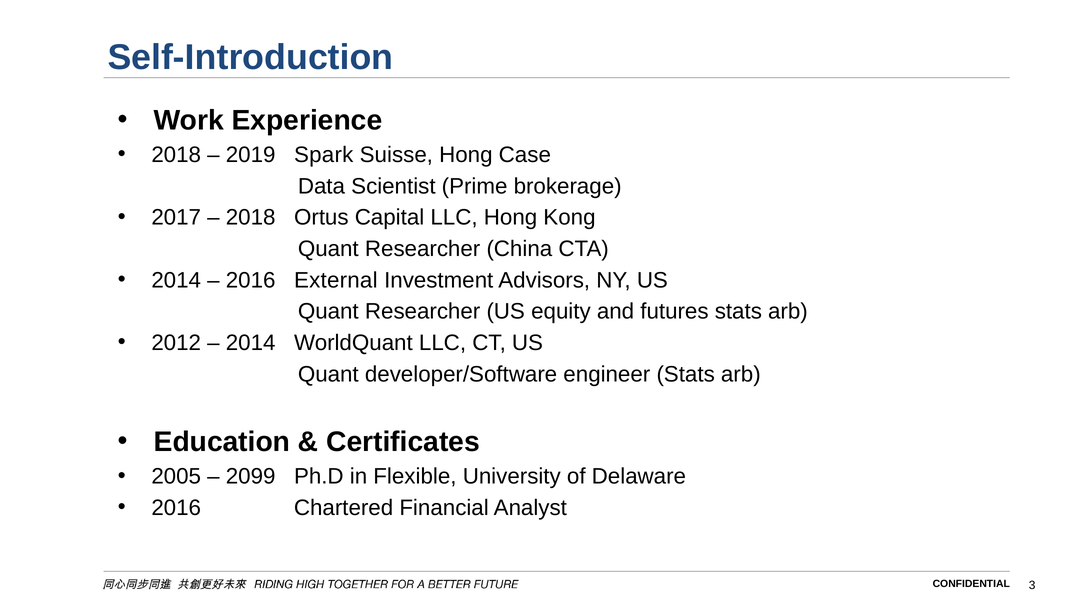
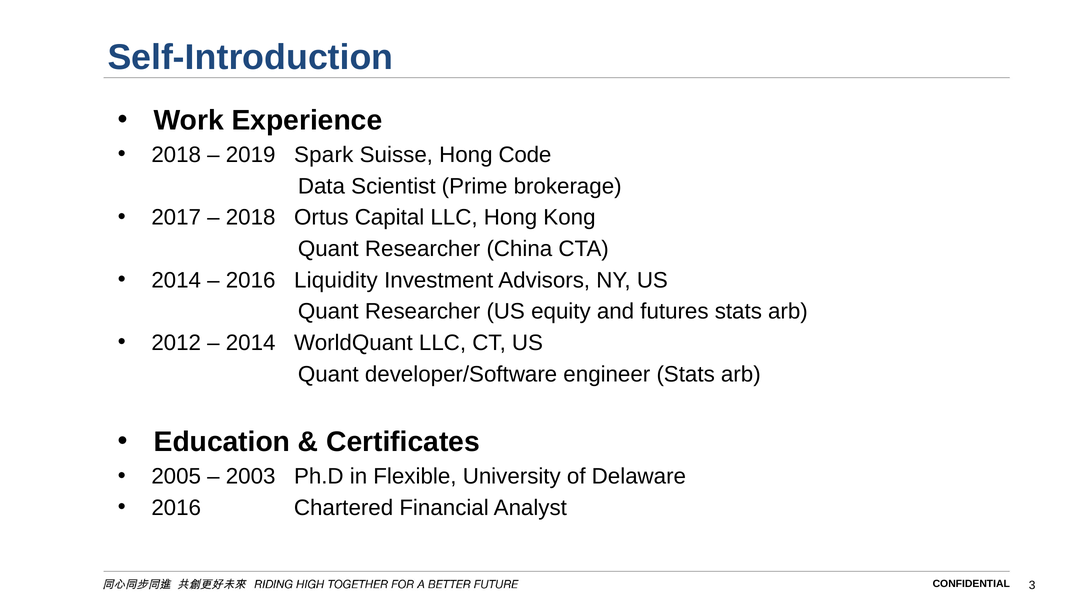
Case: Case -> Code
External: External -> Liquidity
2099: 2099 -> 2003
